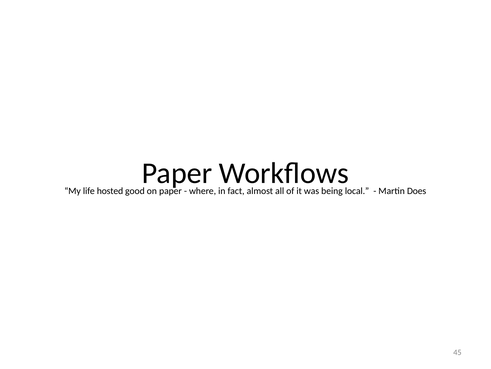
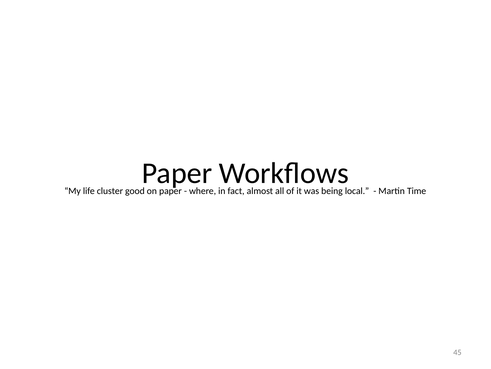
hosted: hosted -> cluster
Does: Does -> Time
